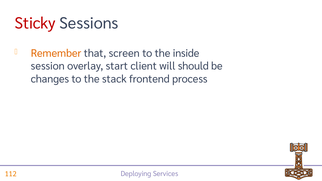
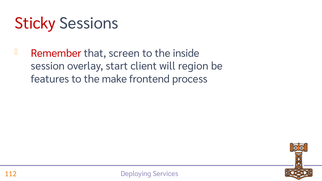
Remember colour: orange -> red
should: should -> region
changes: changes -> features
stack: stack -> make
